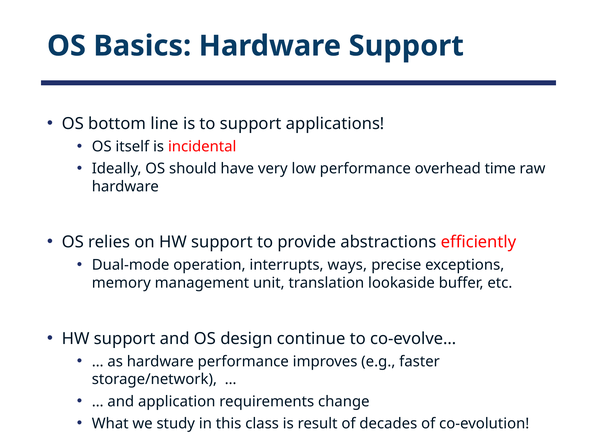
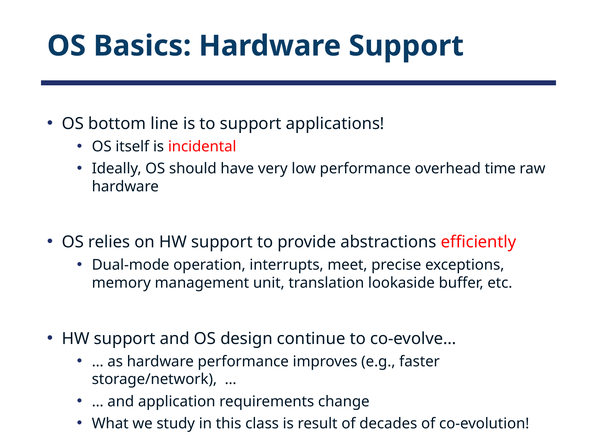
ways: ways -> meet
